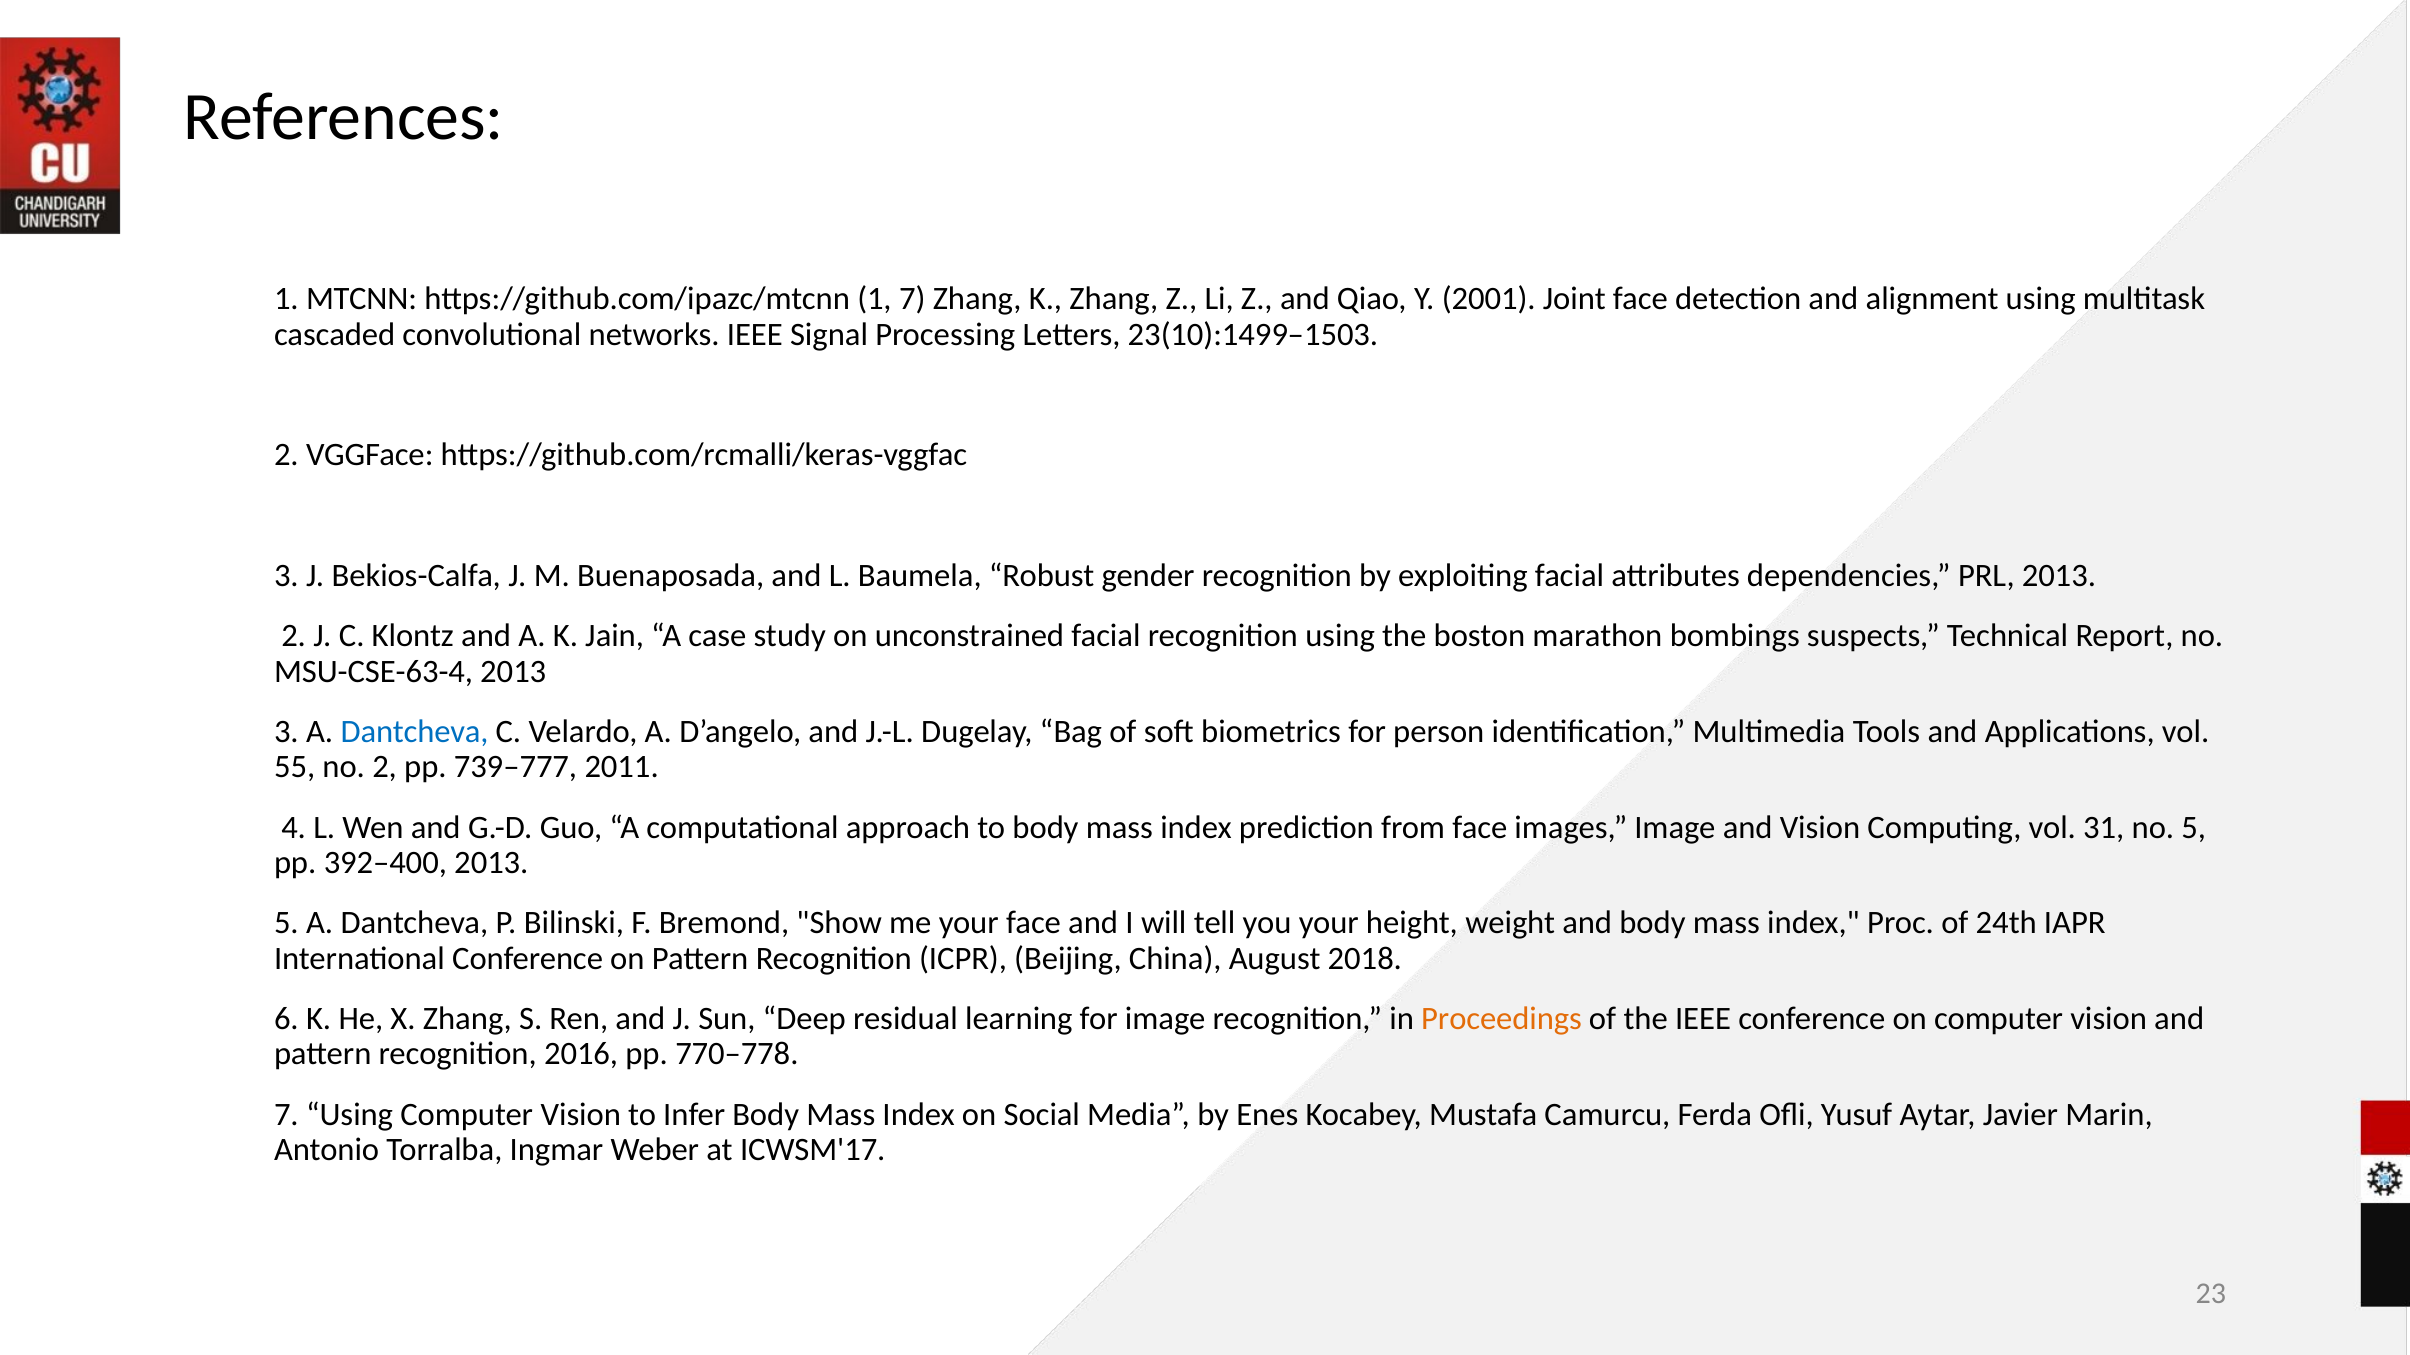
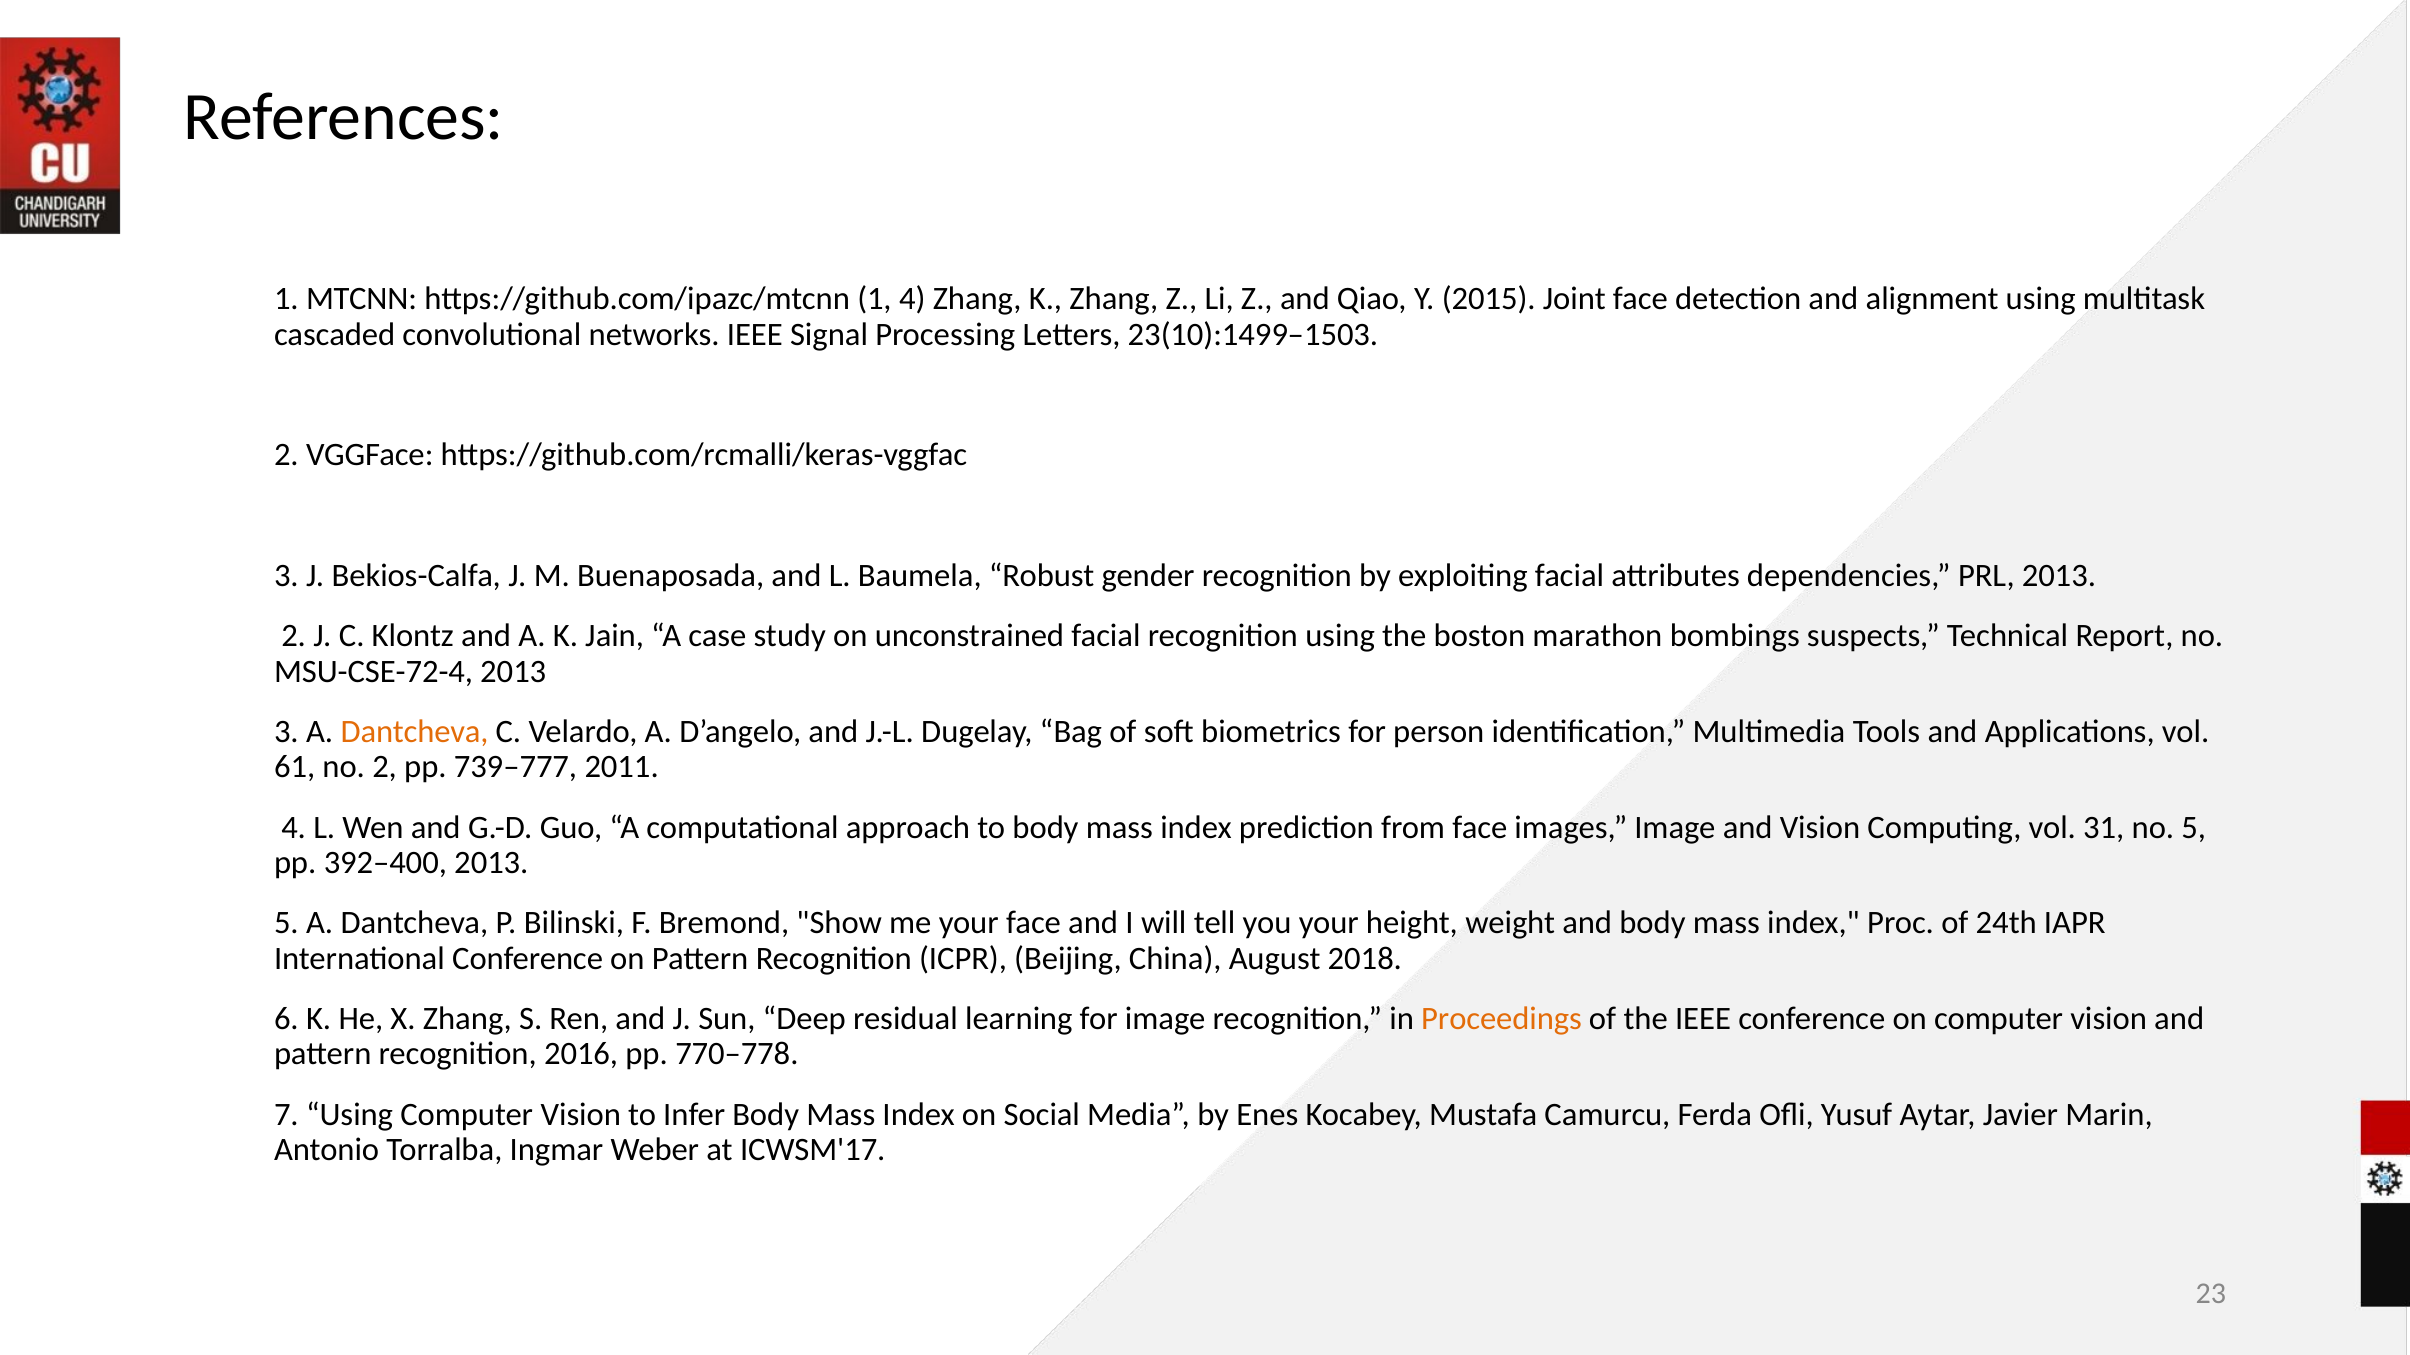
1 7: 7 -> 4
2001: 2001 -> 2015
MSU-CSE-63-4: MSU-CSE-63-4 -> MSU-CSE-72-4
Dantcheva at (415, 732) colour: blue -> orange
55: 55 -> 61
